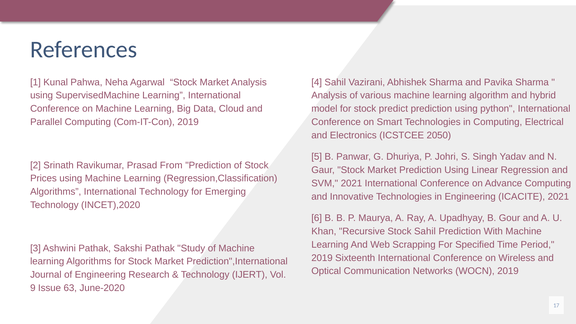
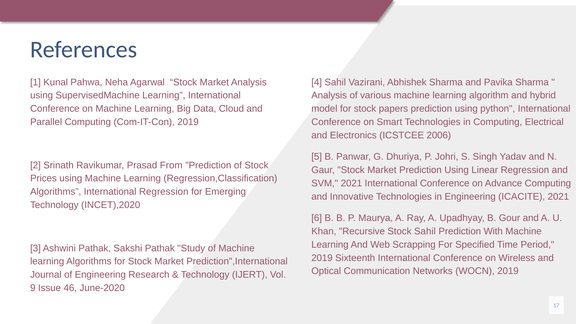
predict: predict -> papers
2050: 2050 -> 2006
International Technology: Technology -> Regression
63: 63 -> 46
